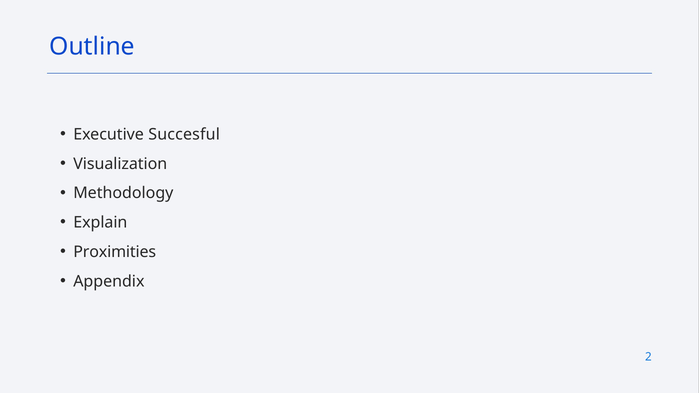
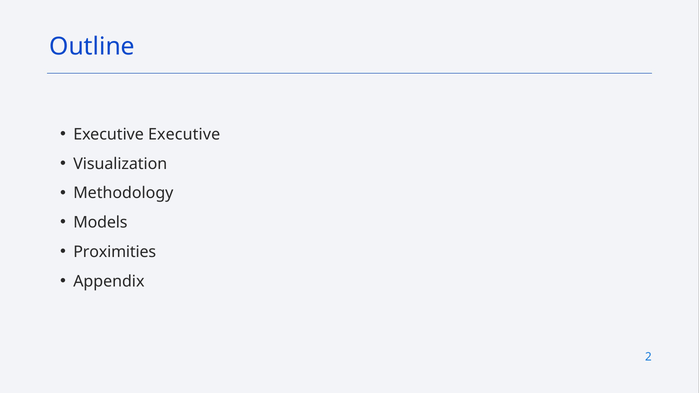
Executive Succesful: Succesful -> Executive
Explain: Explain -> Models
